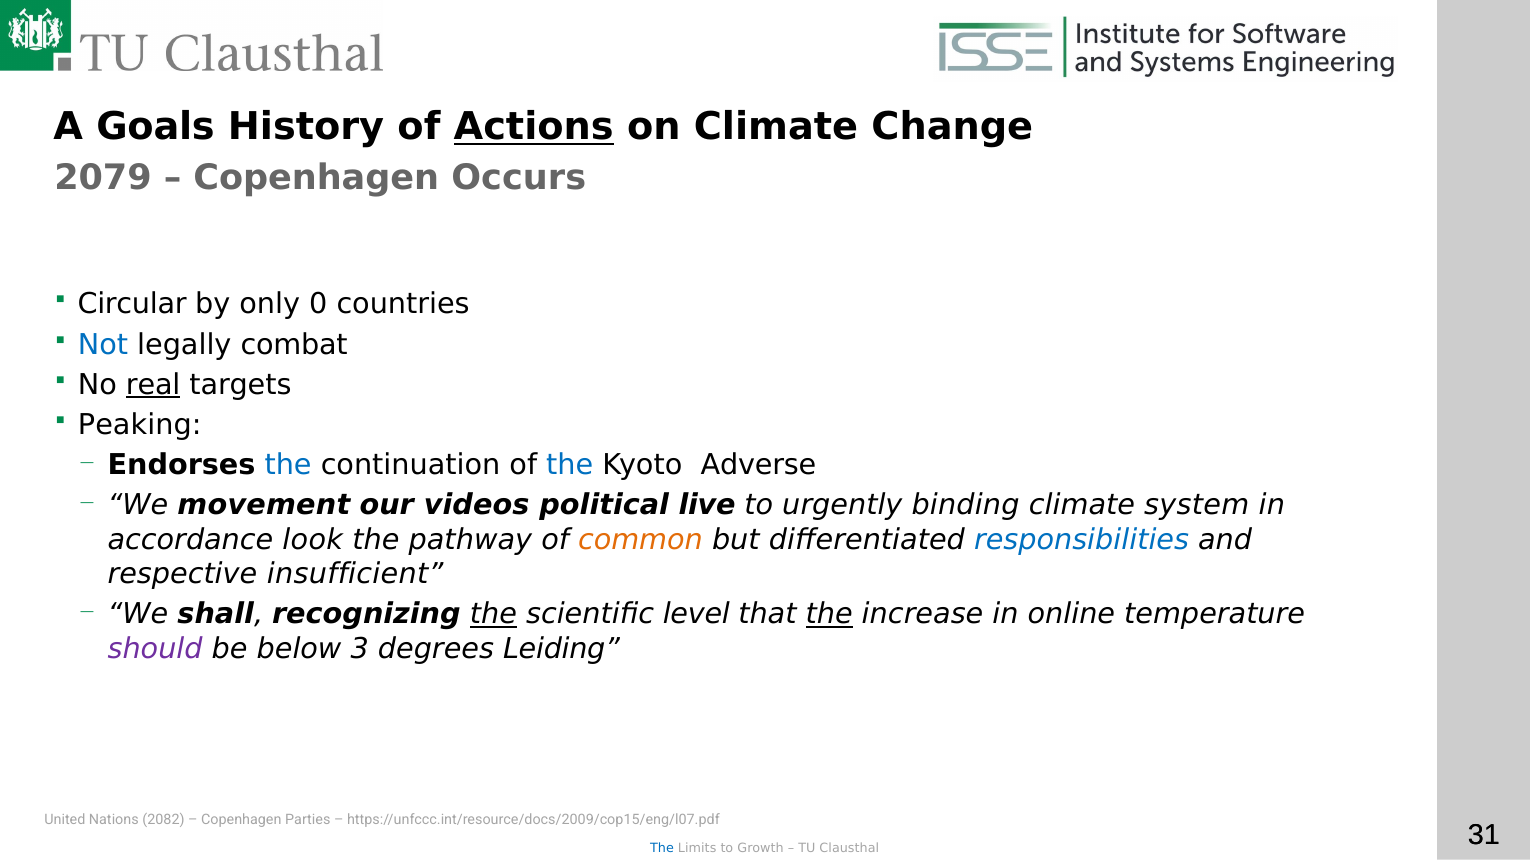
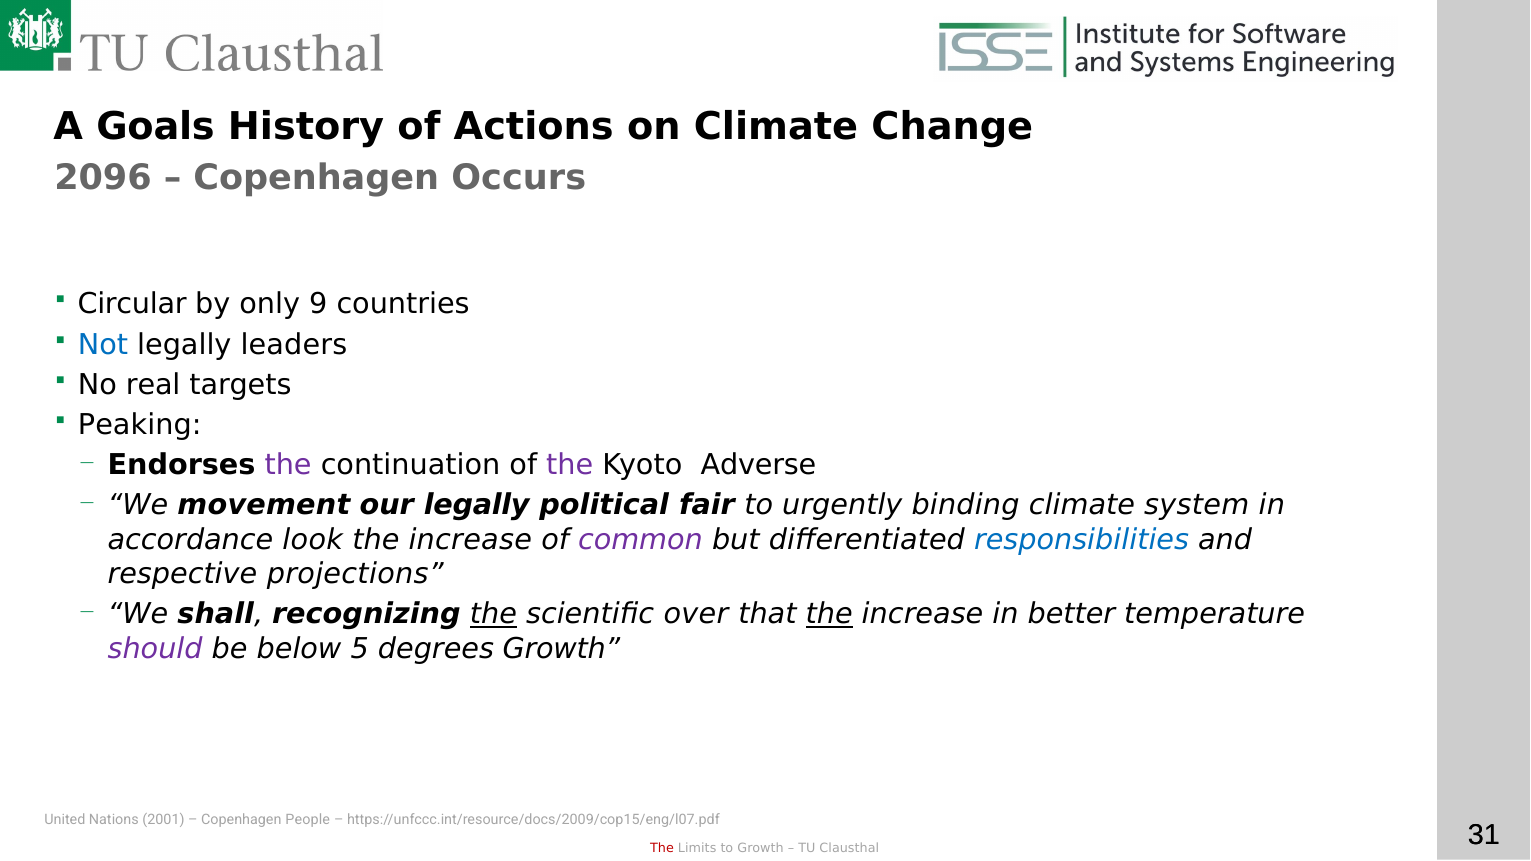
Actions underline: present -> none
2079: 2079 -> 2096
0: 0 -> 9
combat: combat -> leaders
real underline: present -> none
the at (288, 465) colour: blue -> purple
the at (570, 465) colour: blue -> purple
our videos: videos -> legally
live: live -> fair
pathway at (470, 540): pathway -> increase
common colour: orange -> purple
insufficient: insufficient -> projections
level: level -> over
online: online -> better
3: 3 -> 5
degrees Leiding: Leiding -> Growth
2082: 2082 -> 2001
Parties: Parties -> People
The at (662, 848) colour: blue -> red
